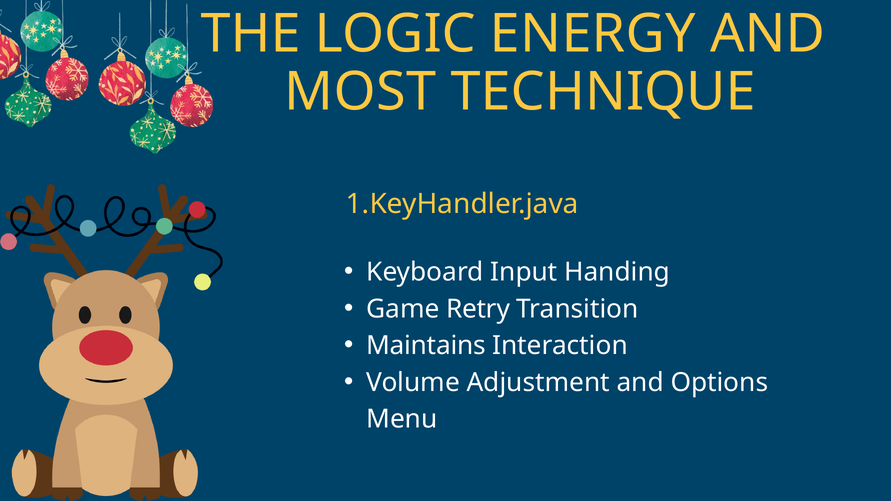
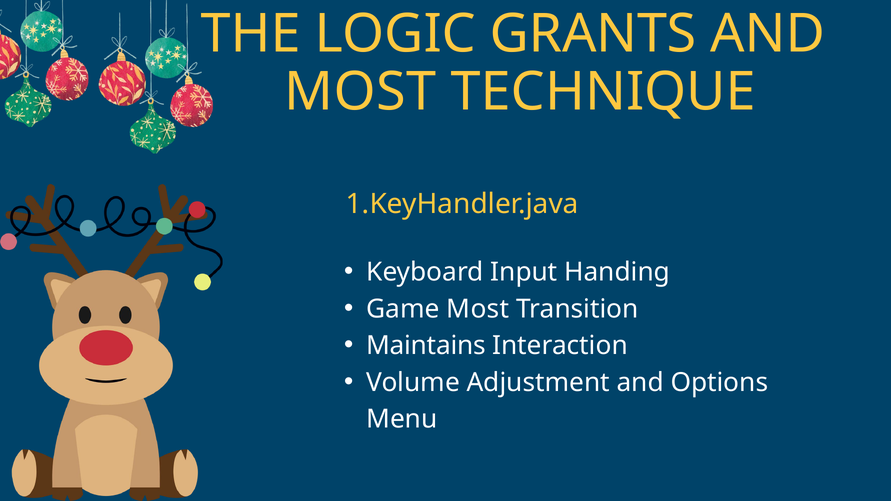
ENERGY: ENERGY -> GRANTS
Game Retry: Retry -> Most
